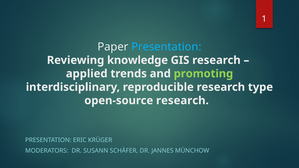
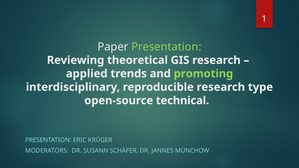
Presentation at (166, 47) colour: light blue -> light green
knowledge: knowledge -> theoretical
open-source research: research -> technical
